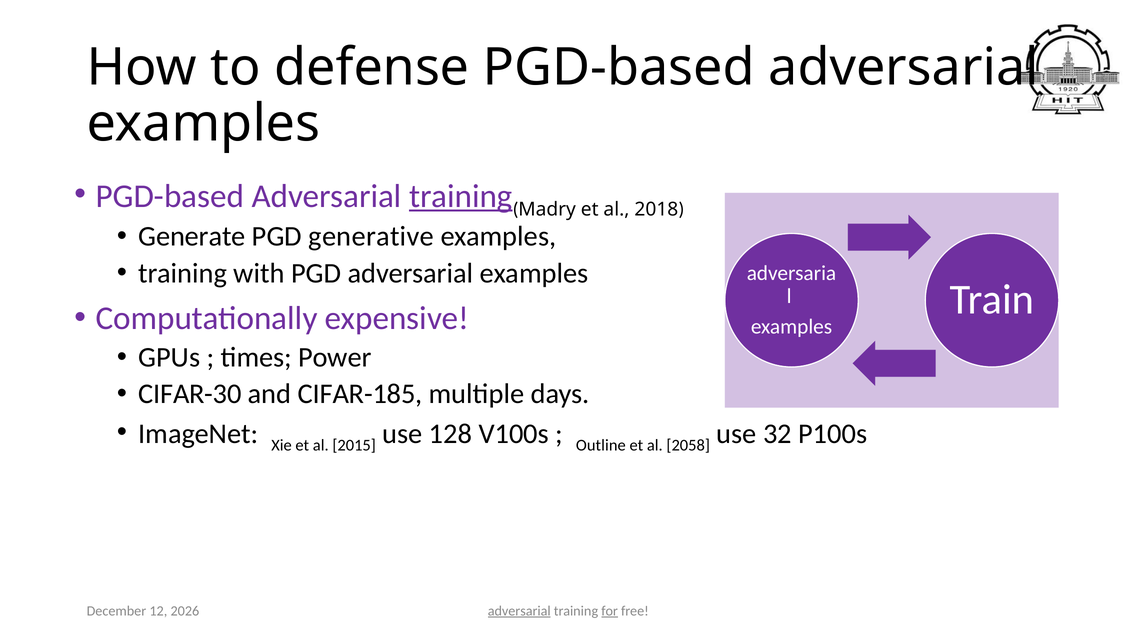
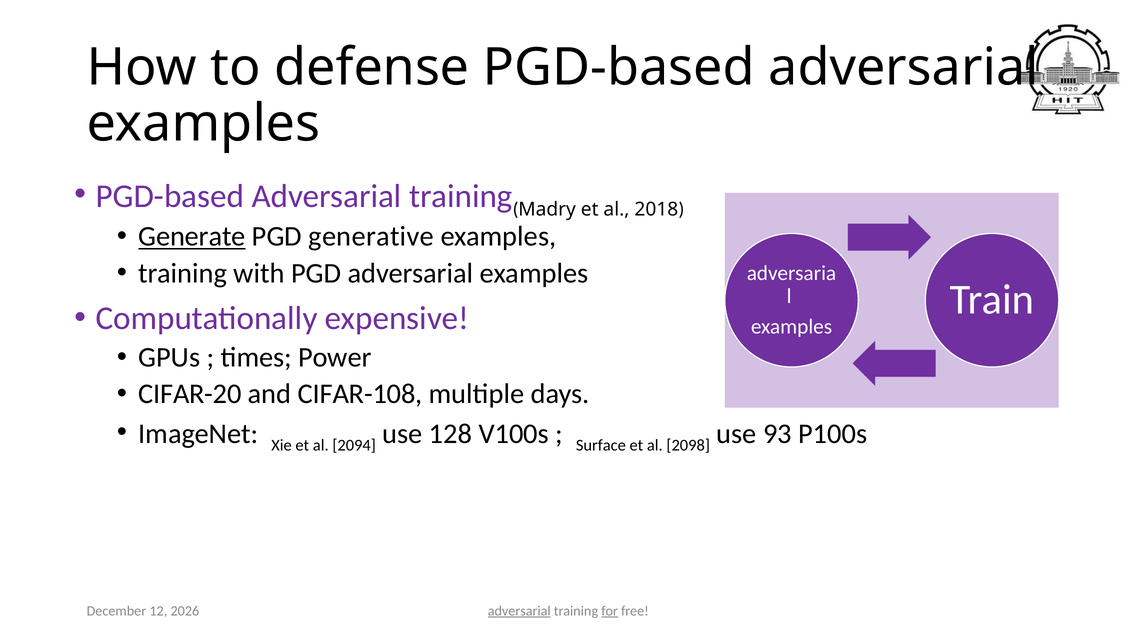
training at (461, 196) underline: present -> none
Generate underline: none -> present
CIFAR-30: CIFAR-30 -> CIFAR-20
CIFAR-185: CIFAR-185 -> CIFAR-108
2015: 2015 -> 2094
Outline: Outline -> Surface
2058: 2058 -> 2098
32: 32 -> 93
